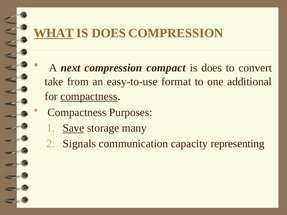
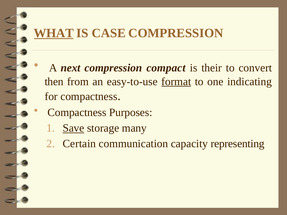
DOES at (109, 33): DOES -> CASE
does at (212, 68): does -> their
take: take -> then
format underline: none -> present
additional: additional -> indicating
compactness at (89, 97) underline: present -> none
Signals: Signals -> Certain
